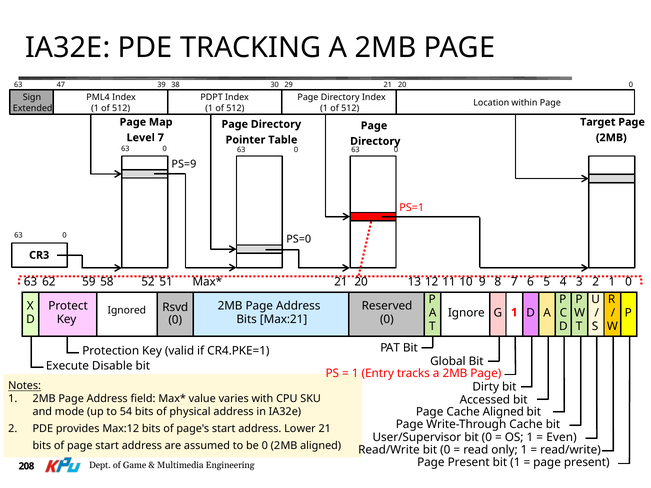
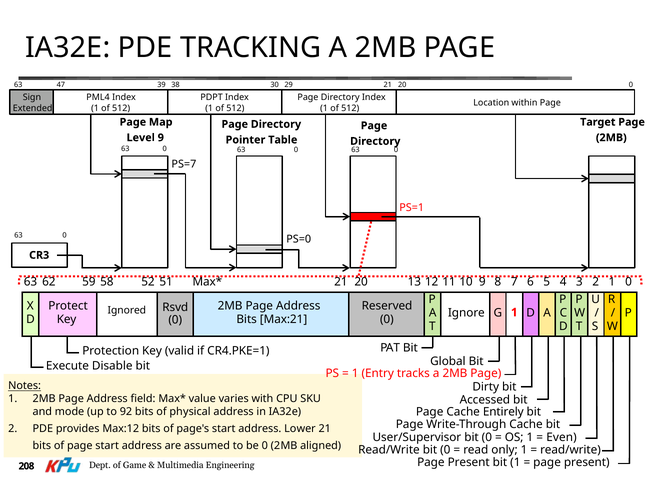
Level 7: 7 -> 9
PS=9: PS=9 -> PS=7
Cache Aligned: Aligned -> Entirely
54: 54 -> 92
